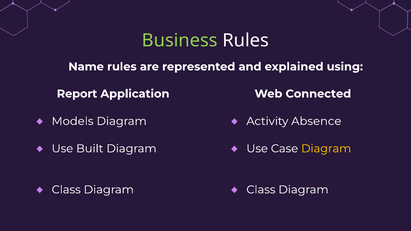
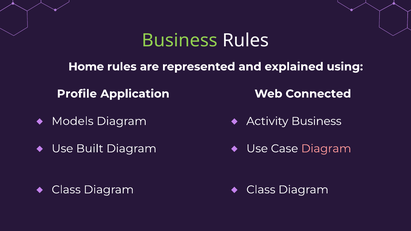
Name: Name -> Home
Report: Report -> Profile
Activity Absence: Absence -> Business
Diagram at (326, 149) colour: yellow -> pink
